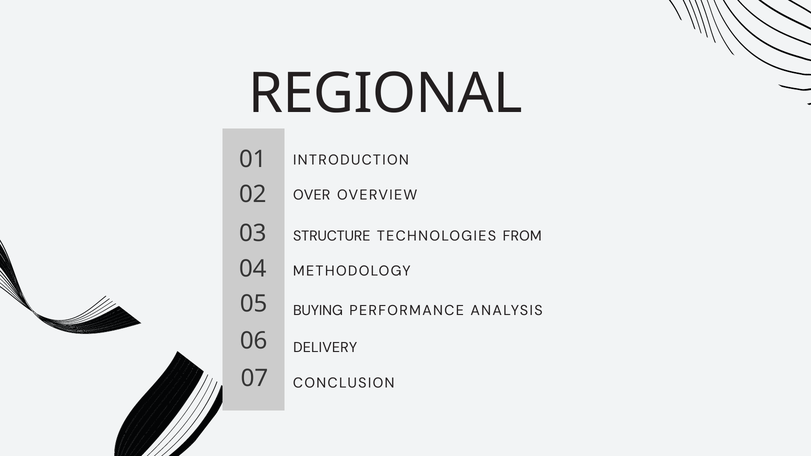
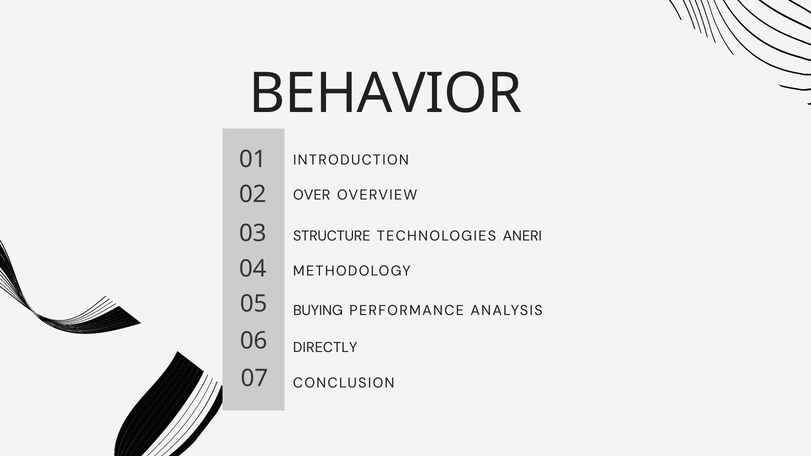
REGIONAL: REGIONAL -> BEHAVIOR
FROM: FROM -> ANERI
DELIVERY: DELIVERY -> DIRECTLY
